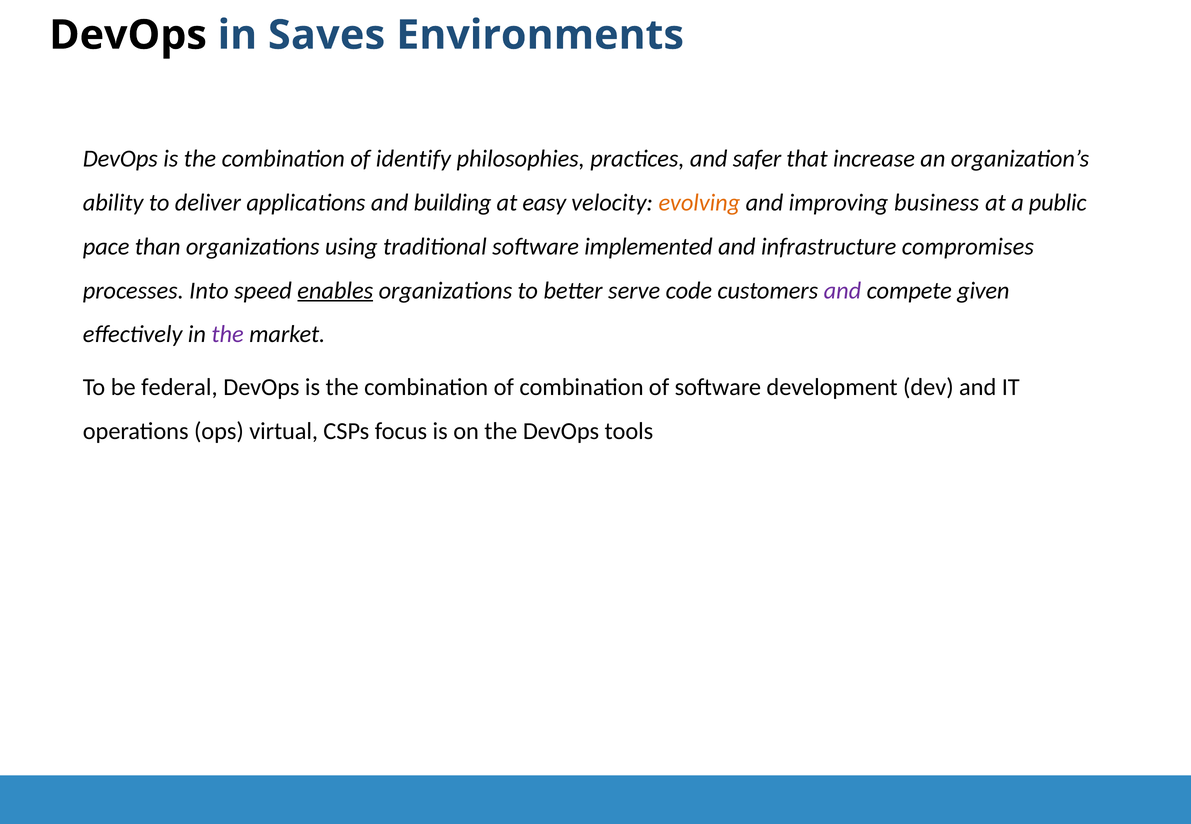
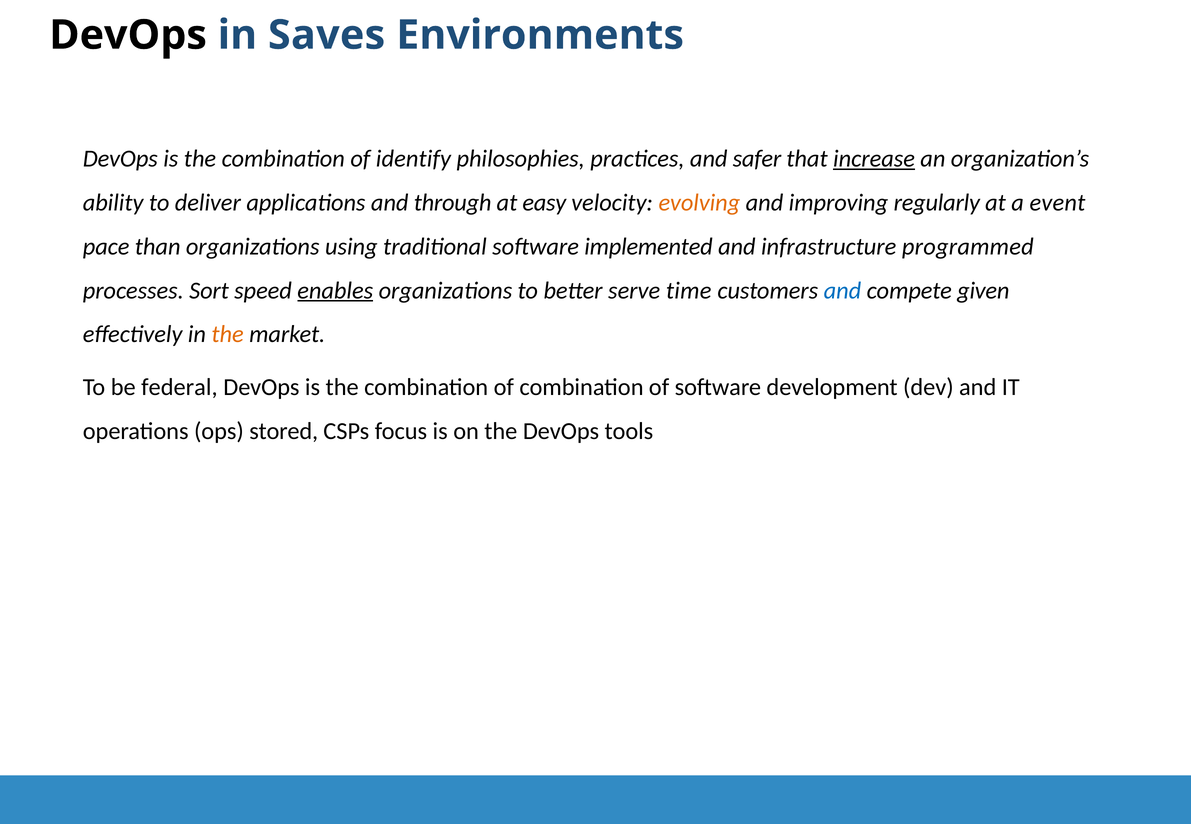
increase underline: none -> present
building: building -> through
business: business -> regularly
public: public -> event
compromises: compromises -> programmed
Into: Into -> Sort
code: code -> time
and at (842, 291) colour: purple -> blue
the at (228, 334) colour: purple -> orange
virtual: virtual -> stored
